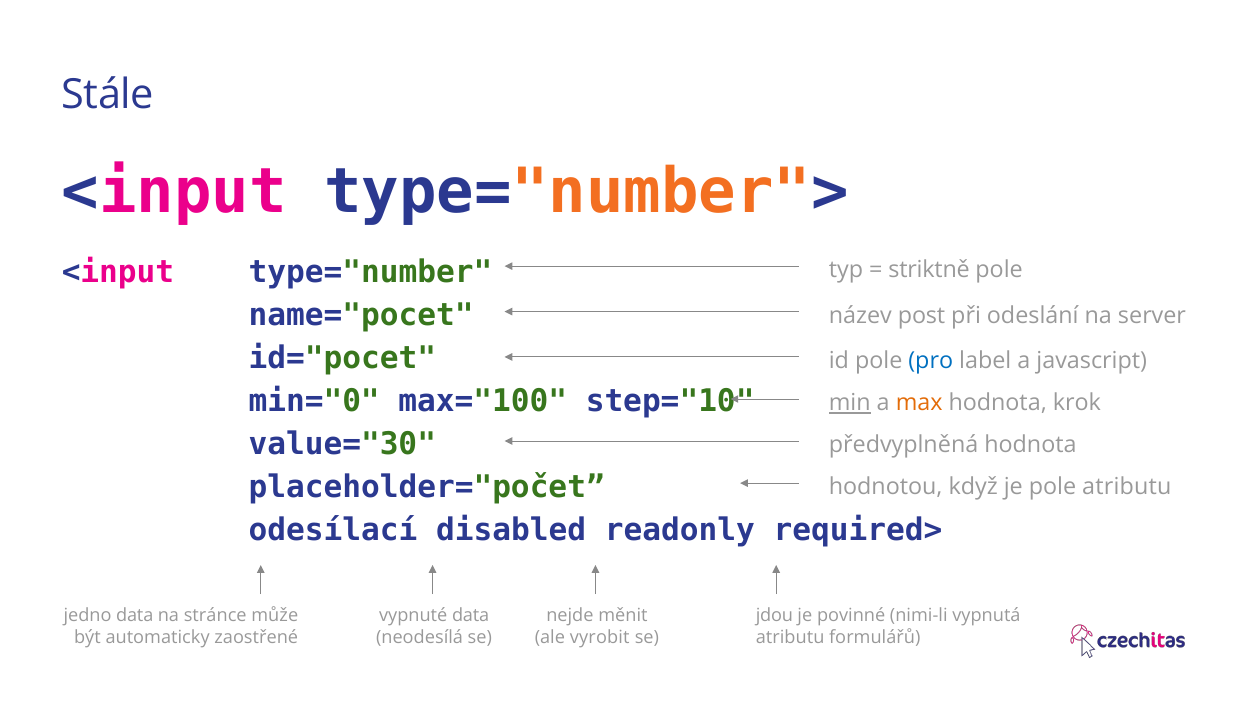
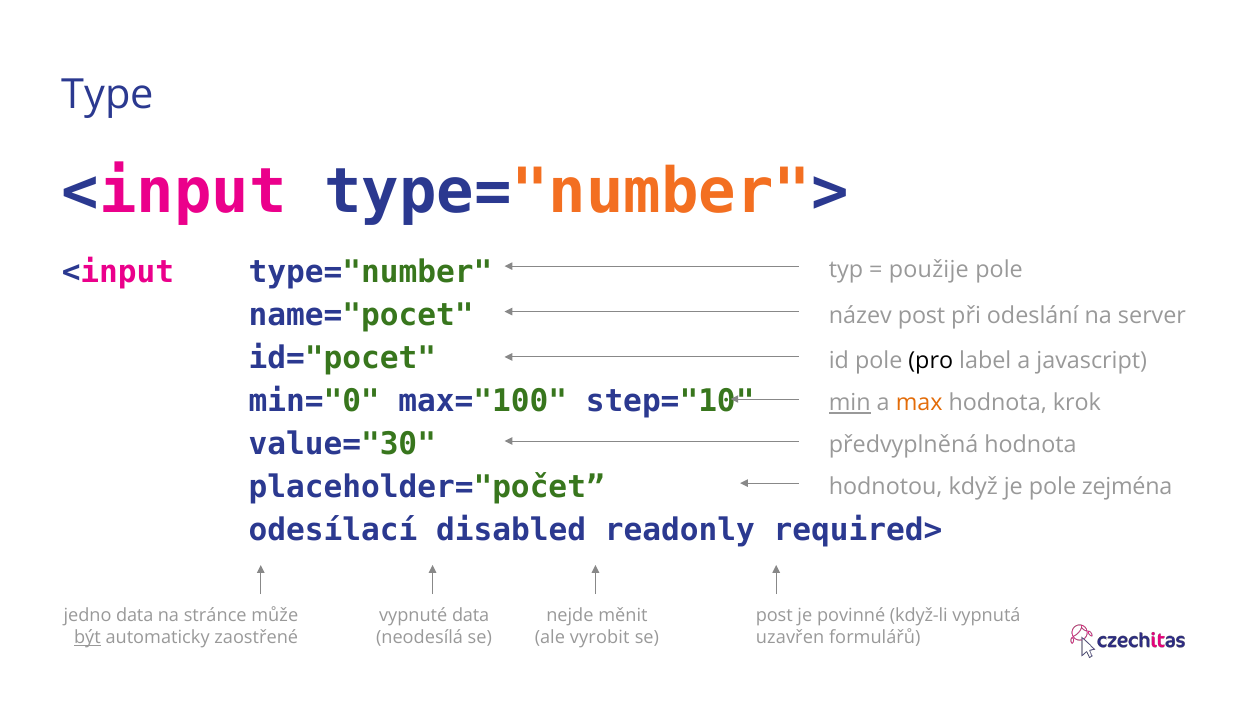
Stále: Stále -> Type
striktně: striktně -> použije
pro colour: blue -> black
pole atributu: atributu -> zejména
jdou at (774, 616): jdou -> post
nimi-li: nimi-li -> když-li
být underline: none -> present
atributu at (790, 637): atributu -> uzavřen
